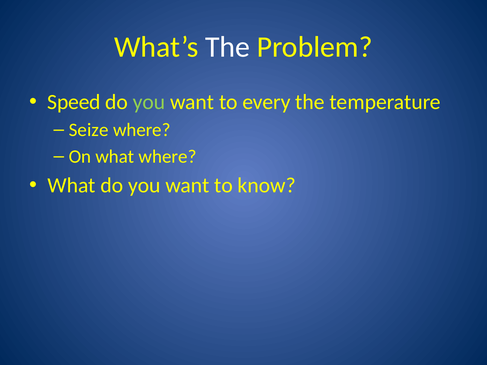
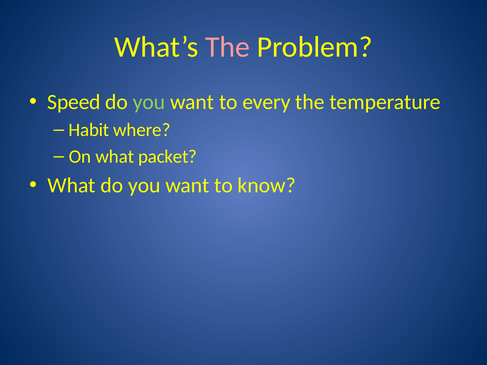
The at (228, 47) colour: white -> pink
Seize: Seize -> Habit
what where: where -> packet
